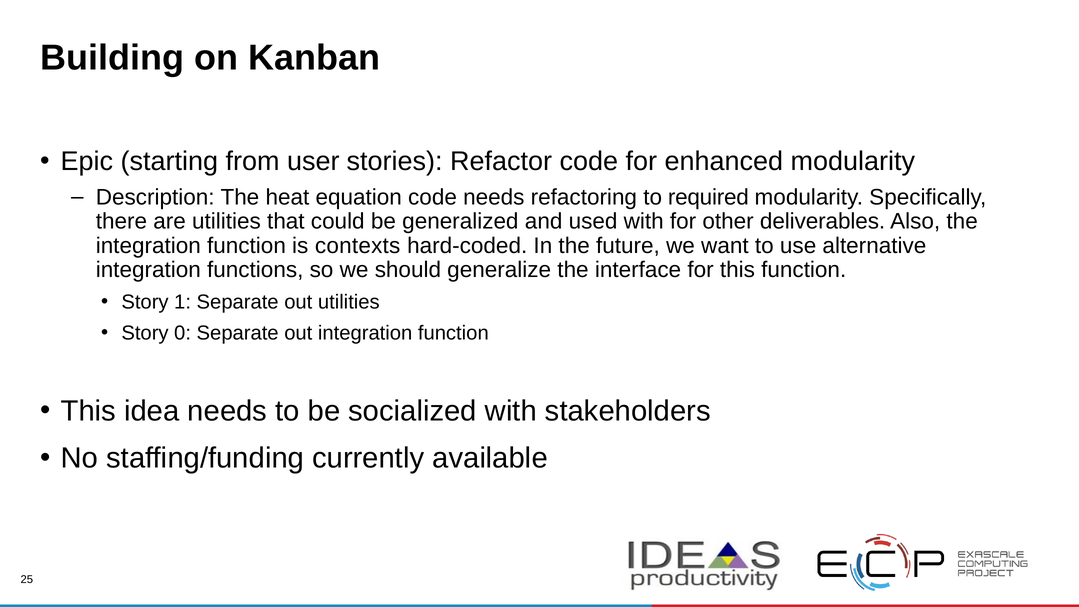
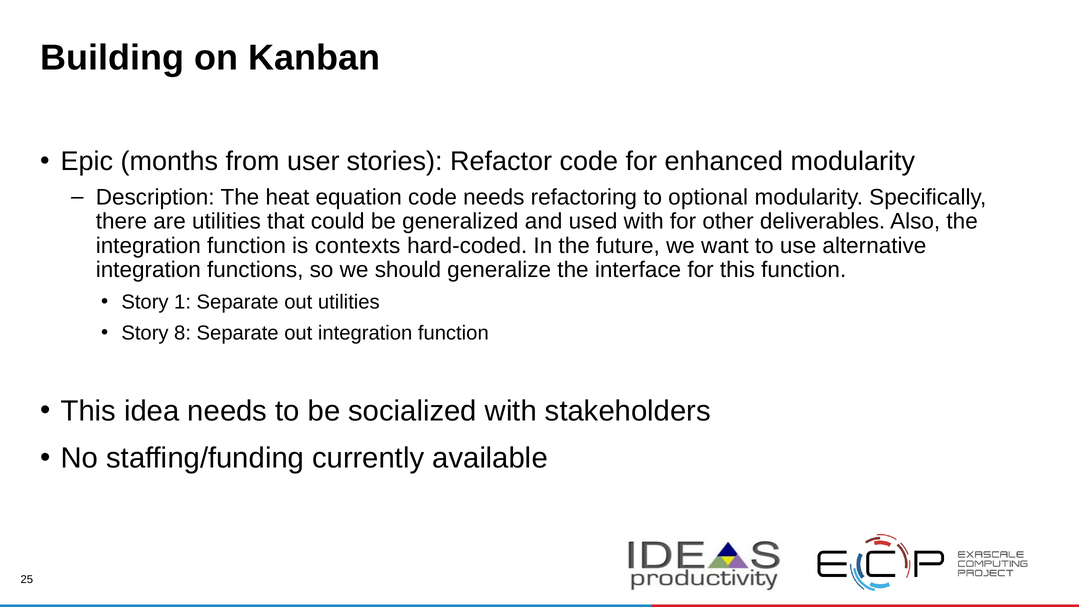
starting: starting -> months
required: required -> optional
0: 0 -> 8
